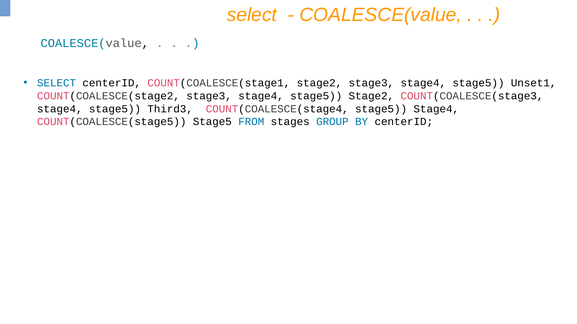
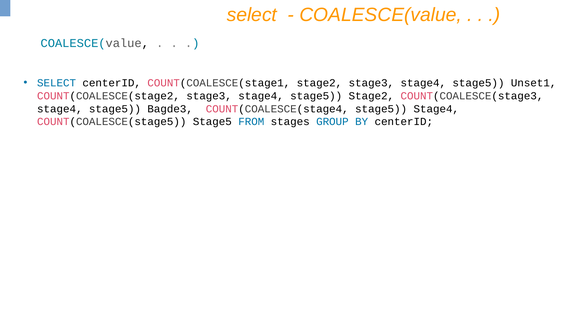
Third3: Third3 -> Bagde3
